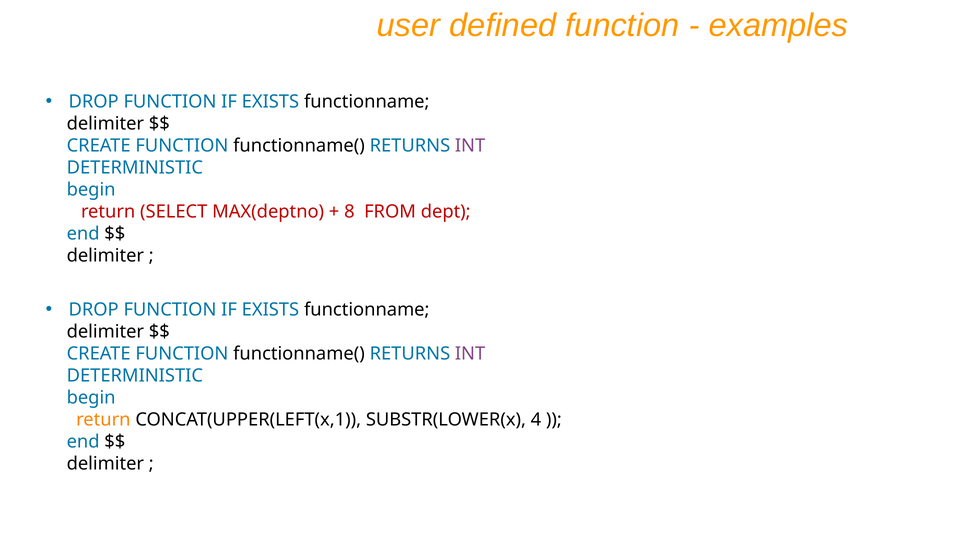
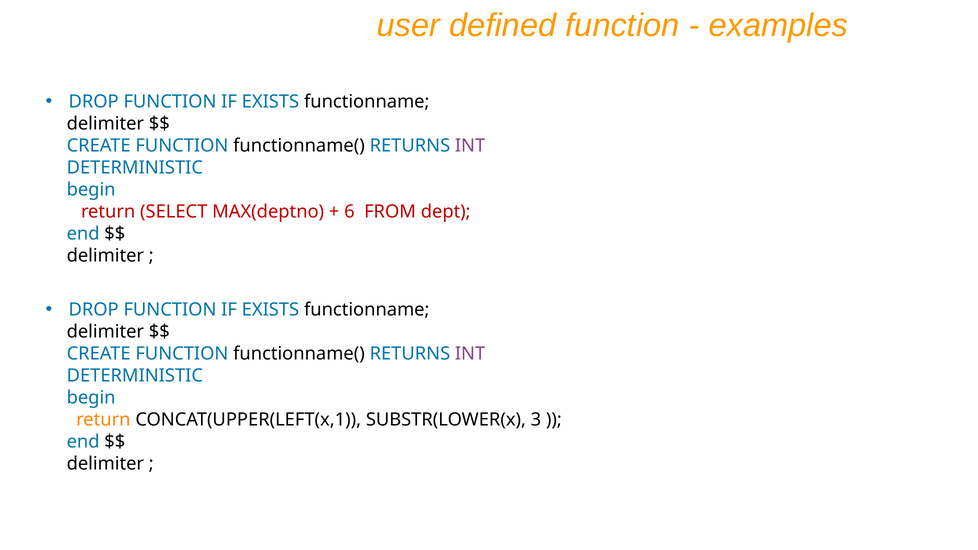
8: 8 -> 6
4: 4 -> 3
